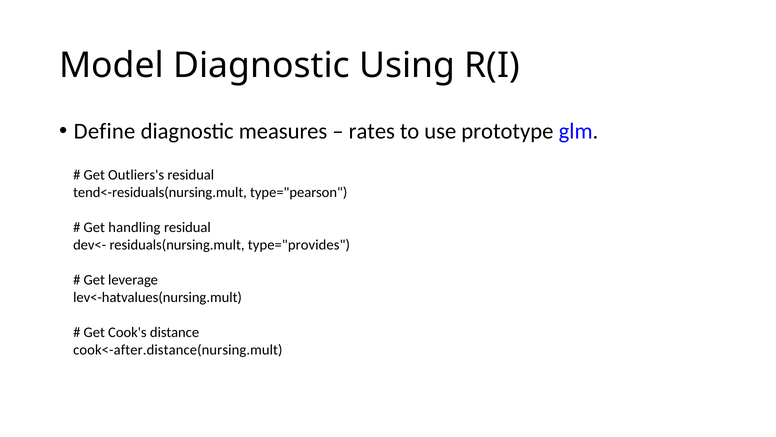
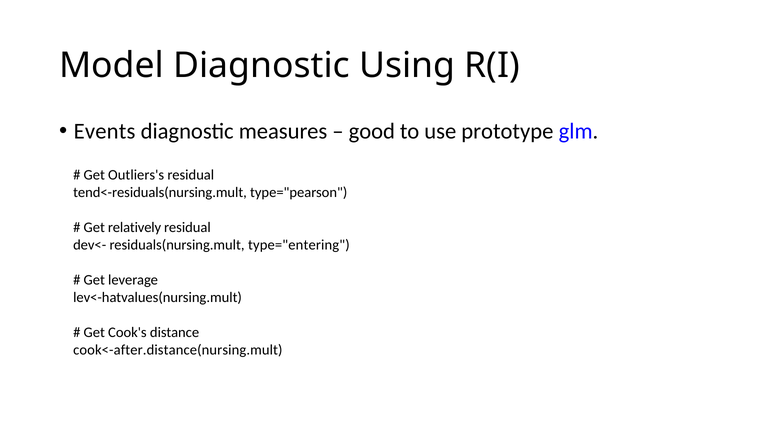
Define: Define -> Events
rates: rates -> good
handling: handling -> relatively
type="provides: type="provides -> type="entering
